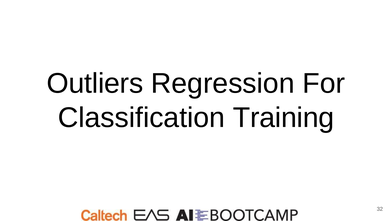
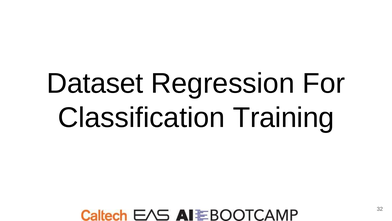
Outliers: Outliers -> Dataset
